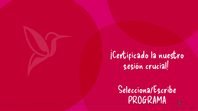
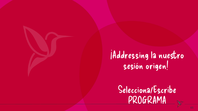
¡Certificado: ¡Certificado -> ¡Addressing
crucial: crucial -> origen
